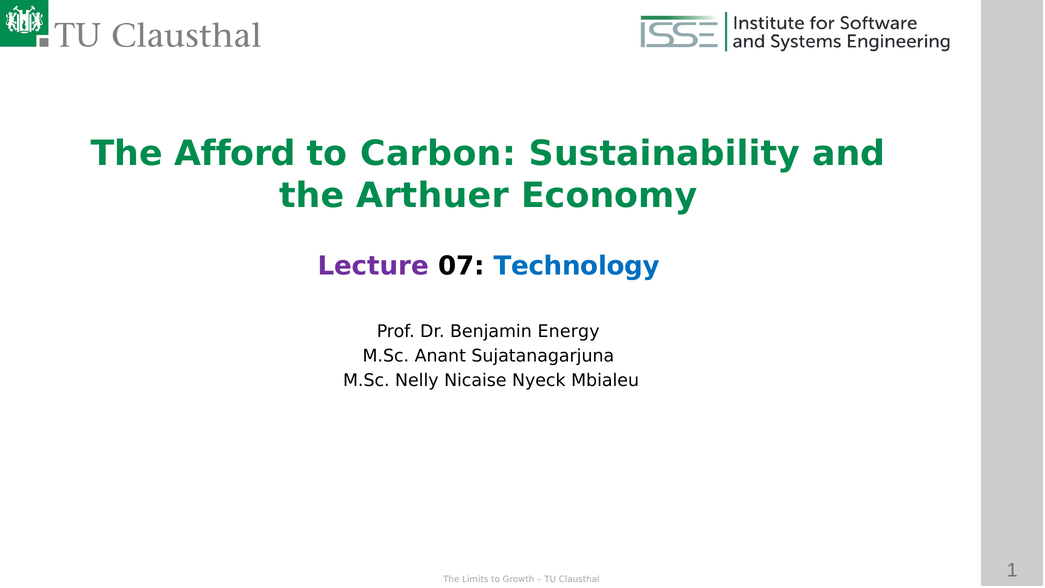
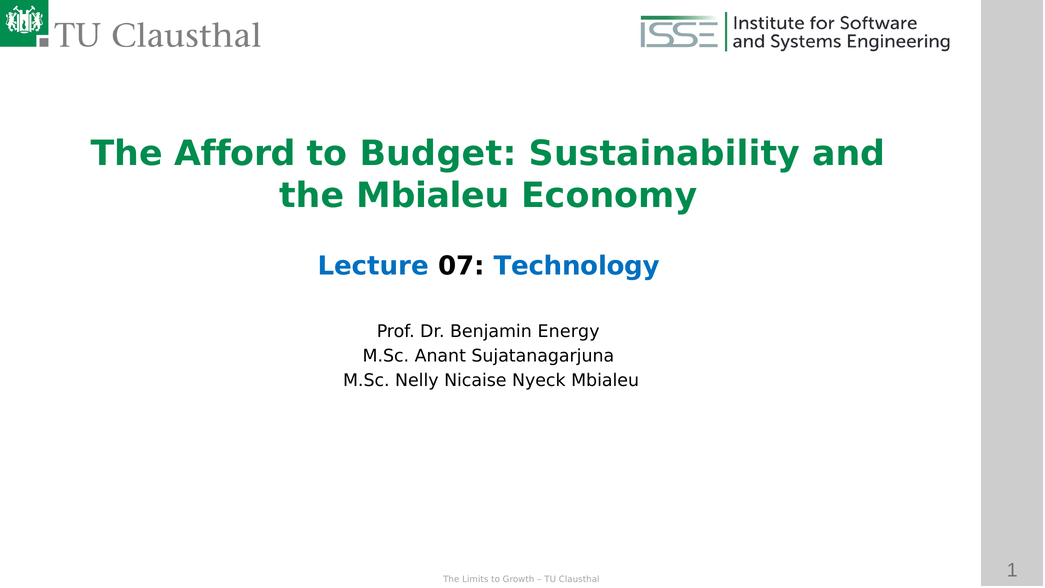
Carbon: Carbon -> Budget
the Arthuer: Arthuer -> Mbialeu
Lecture colour: purple -> blue
